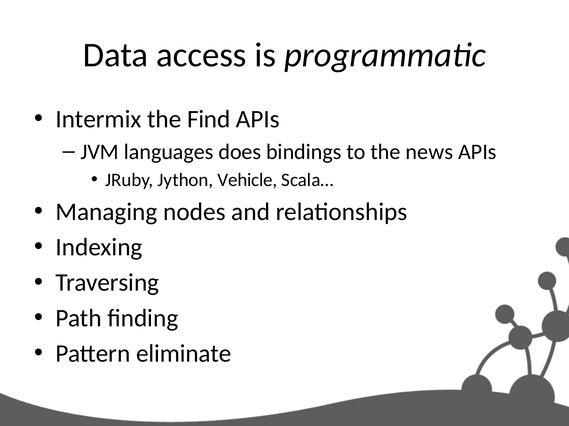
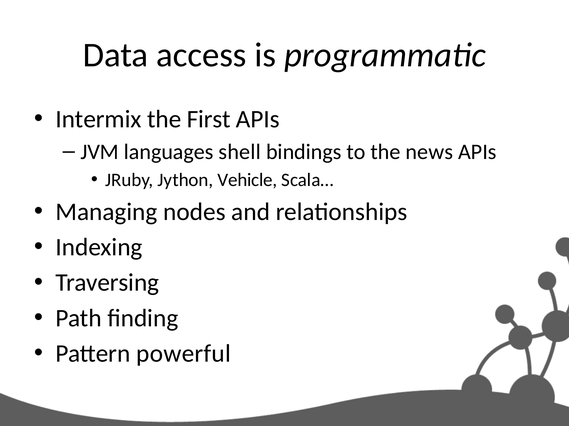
Find: Find -> First
does: does -> shell
eliminate: eliminate -> powerful
